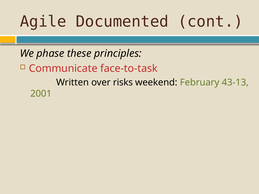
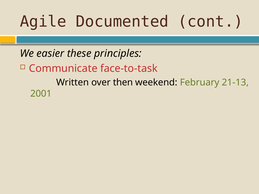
phase: phase -> easier
risks: risks -> then
43-13: 43-13 -> 21-13
